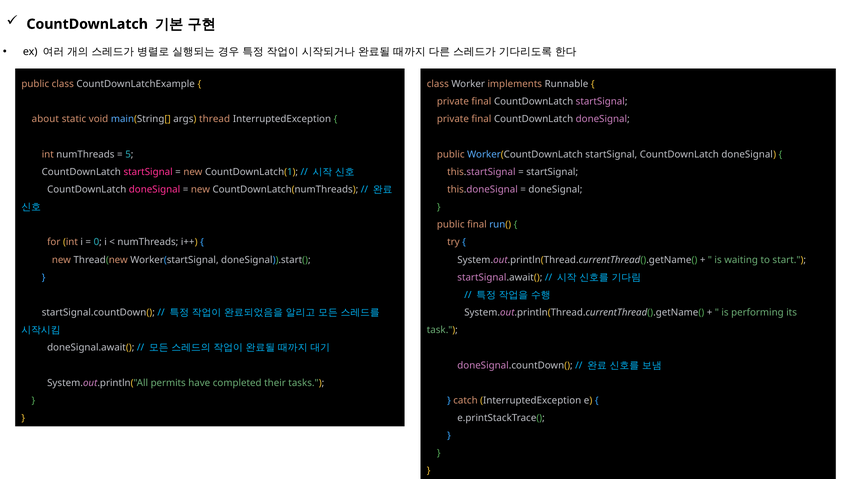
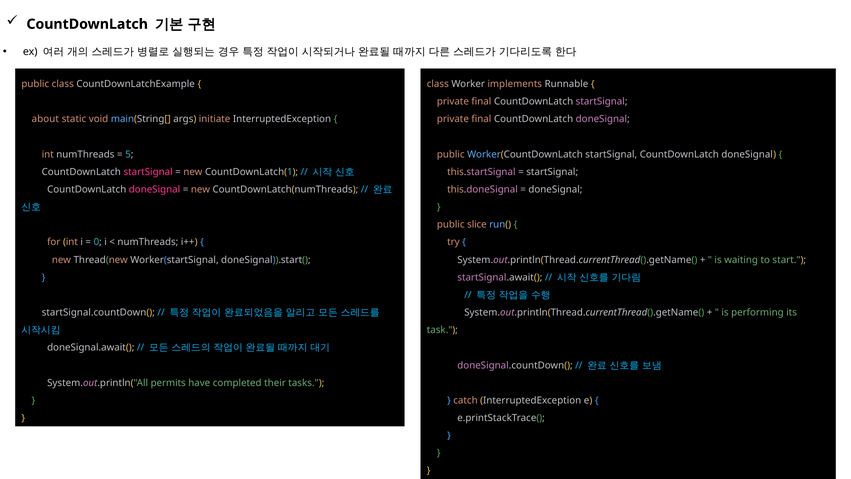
thread: thread -> initiate
public final: final -> slice
